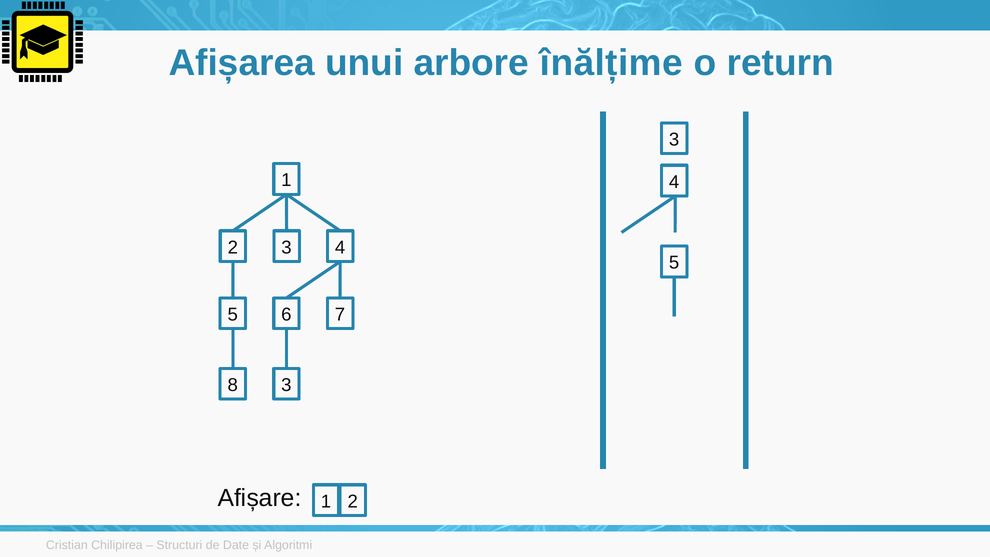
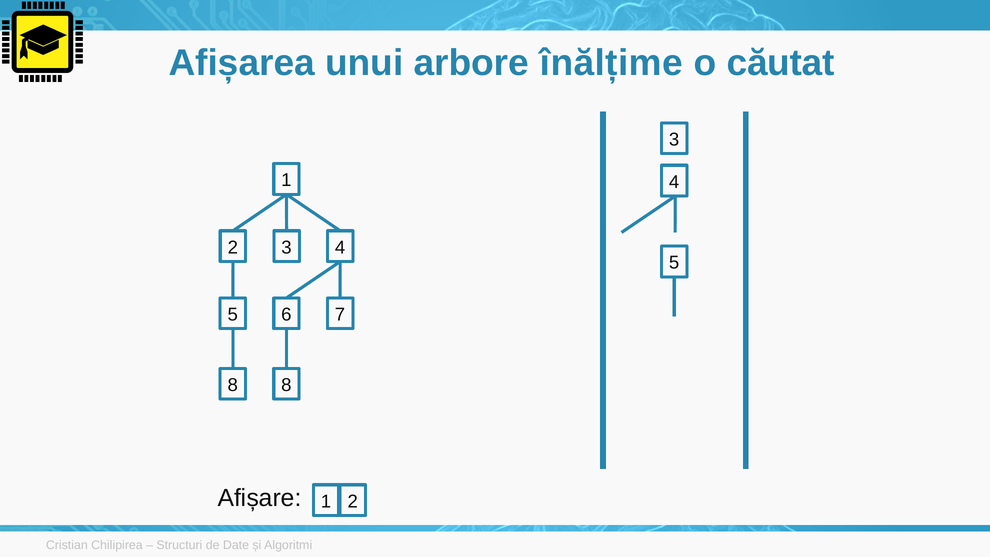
return: return -> căutat
8 3: 3 -> 8
